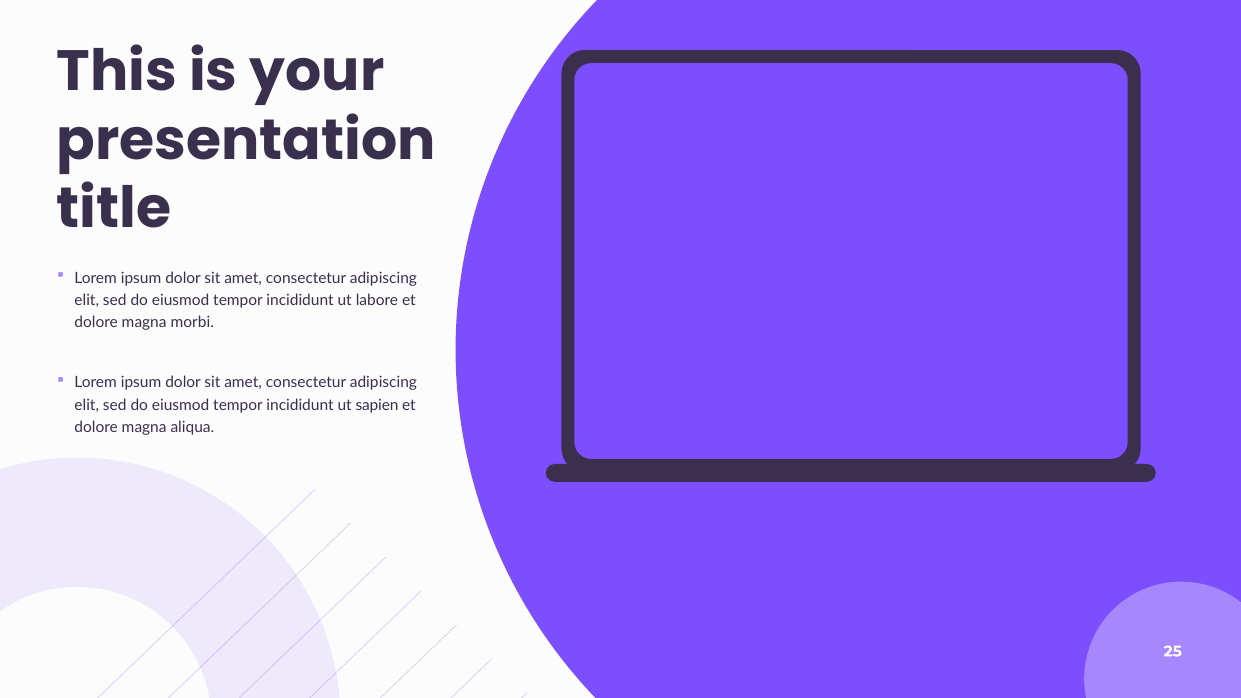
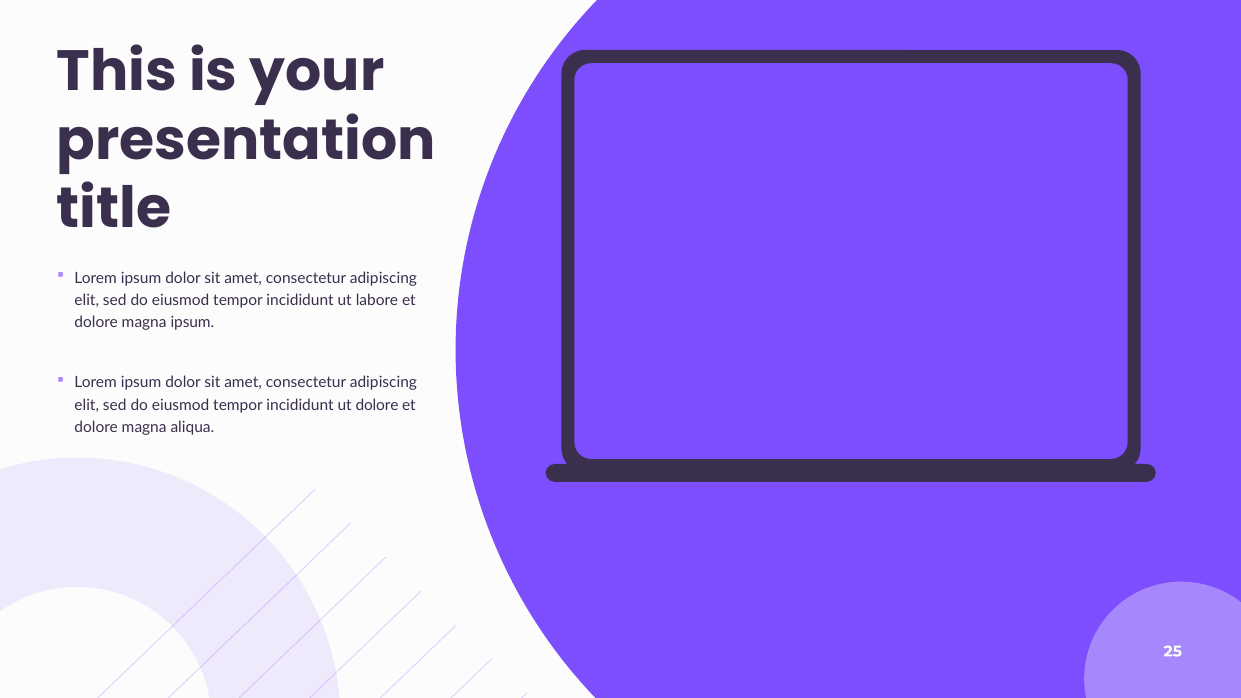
magna morbi: morbi -> ipsum
ut sapien: sapien -> dolore
